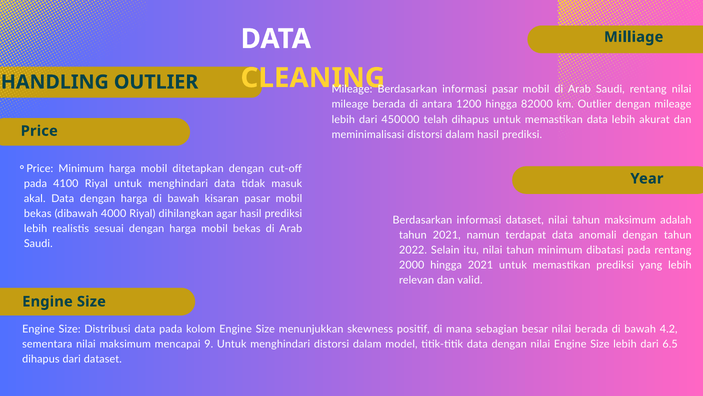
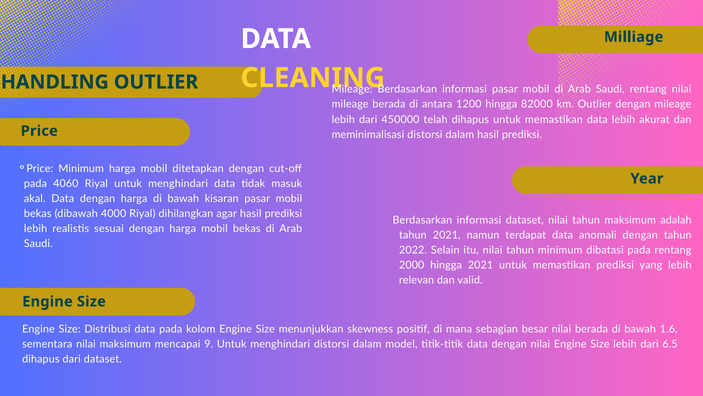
4100: 4100 -> 4060
4.2: 4.2 -> 1.6
